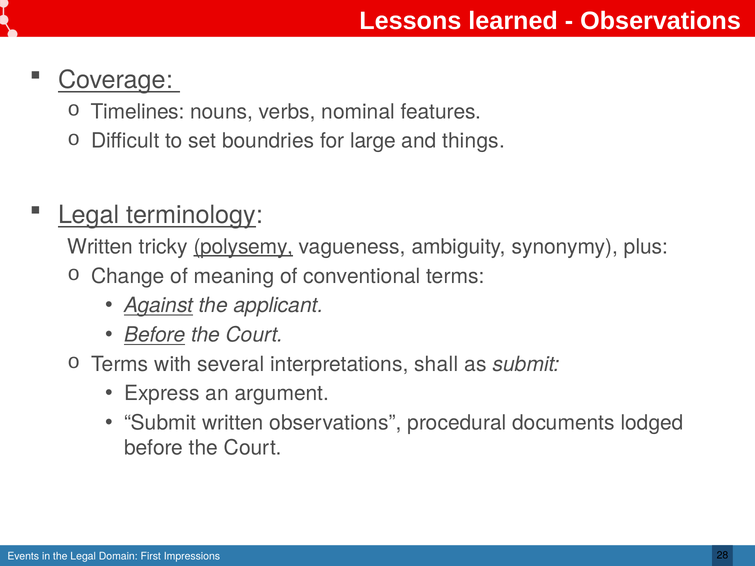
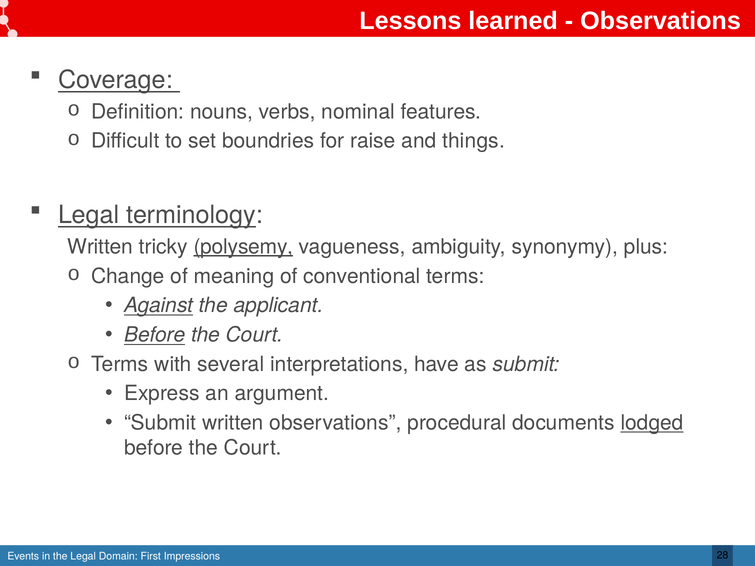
Timelines: Timelines -> Definition
large: large -> raise
shall: shall -> have
lodged underline: none -> present
